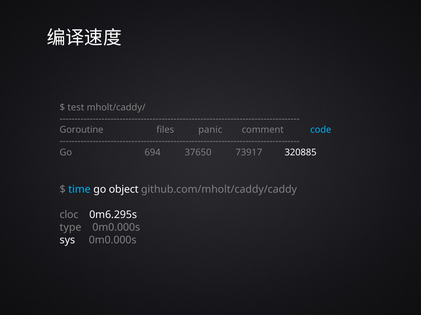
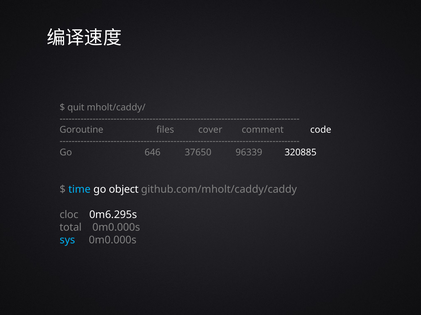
test: test -> quit
panic: panic -> cover
code colour: light blue -> white
694: 694 -> 646
73917: 73917 -> 96339
type: type -> total
sys colour: white -> light blue
